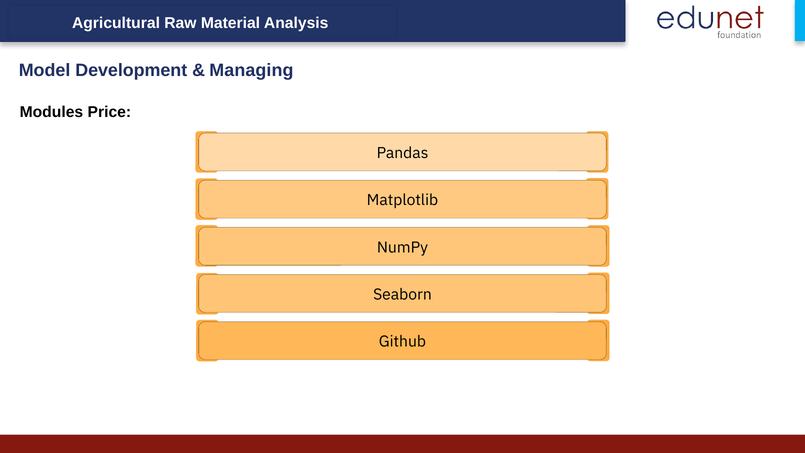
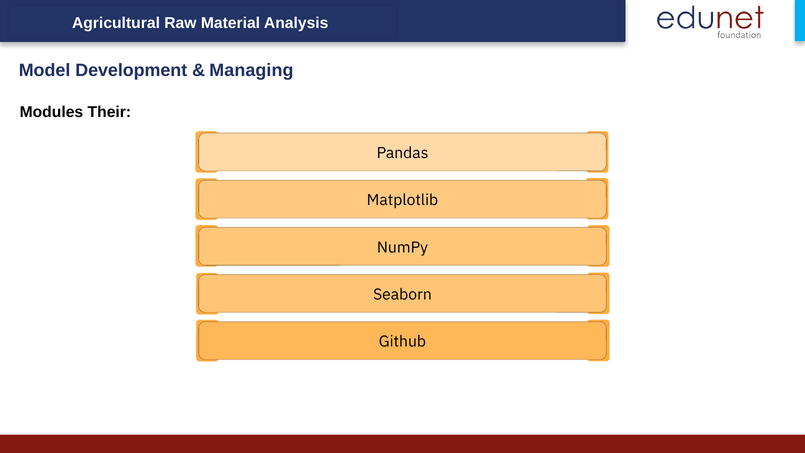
Price: Price -> Their
